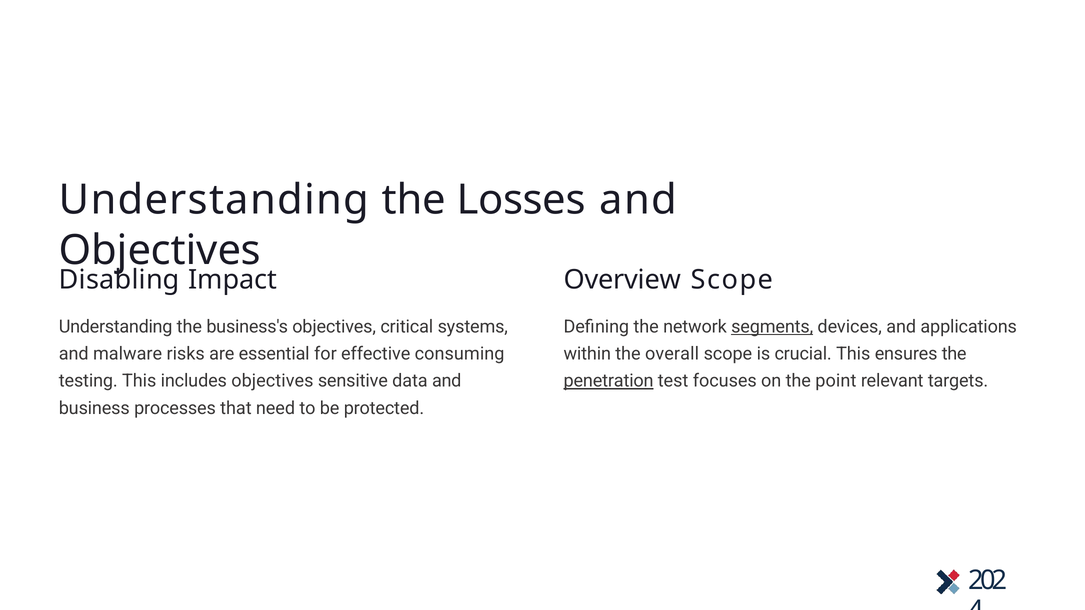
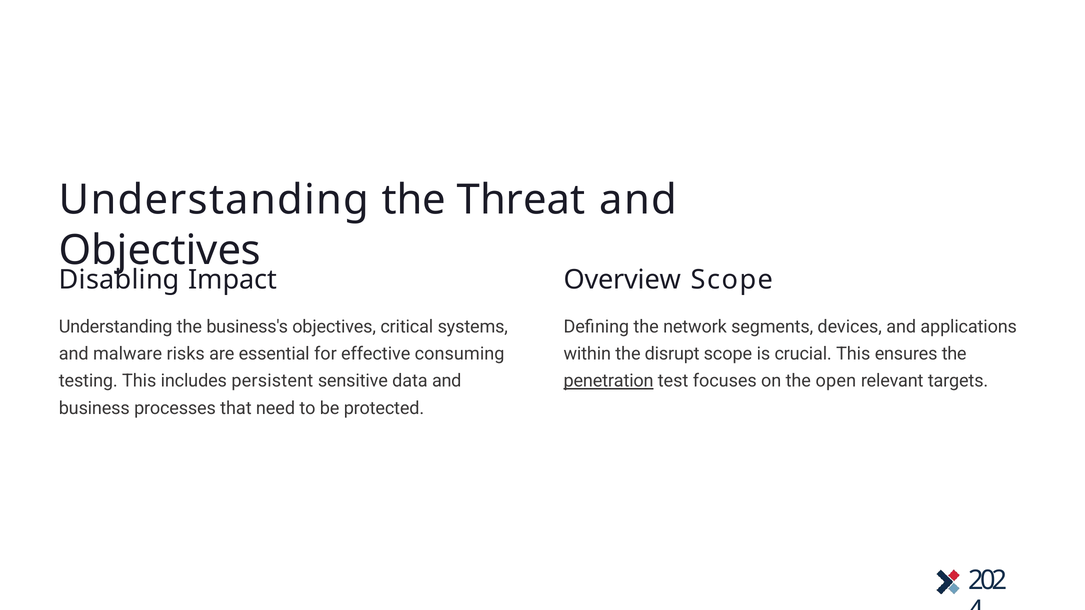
Losses: Losses -> Threat
segments underline: present -> none
overall: overall -> disrupt
includes objectives: objectives -> persistent
point: point -> open
